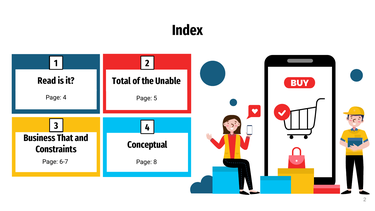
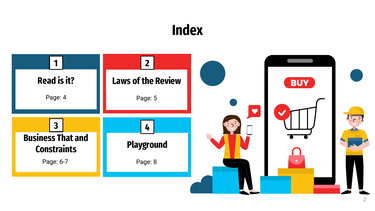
Total: Total -> Laws
Unable: Unable -> Review
Conceptual: Conceptual -> Playground
